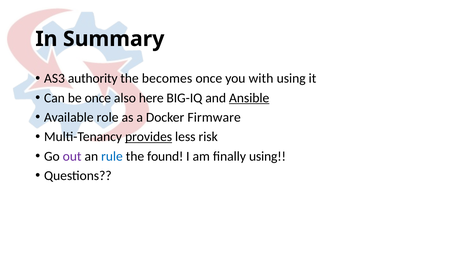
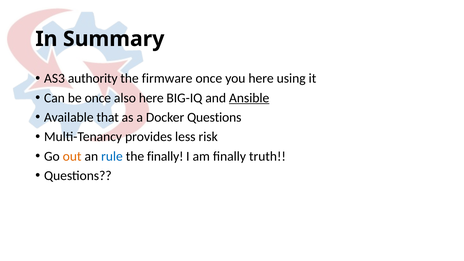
becomes: becomes -> firmware
you with: with -> here
role: role -> that
Docker Firmware: Firmware -> Questions
provides underline: present -> none
out colour: purple -> orange
the found: found -> finally
finally using: using -> truth
